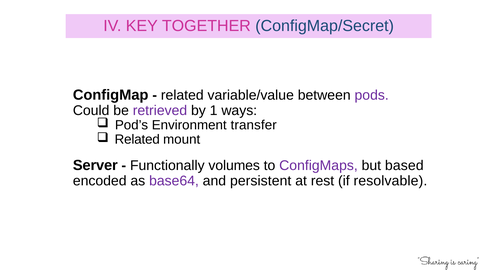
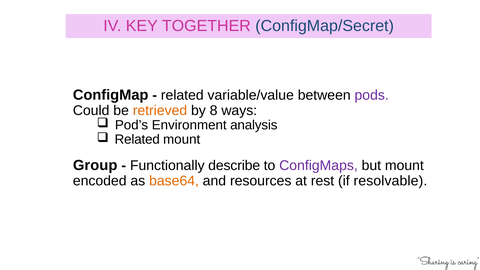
retrieved colour: purple -> orange
1: 1 -> 8
transfer: transfer -> analysis
Server: Server -> Group
volumes: volumes -> describe
but based: based -> mount
base64 colour: purple -> orange
persistent: persistent -> resources
